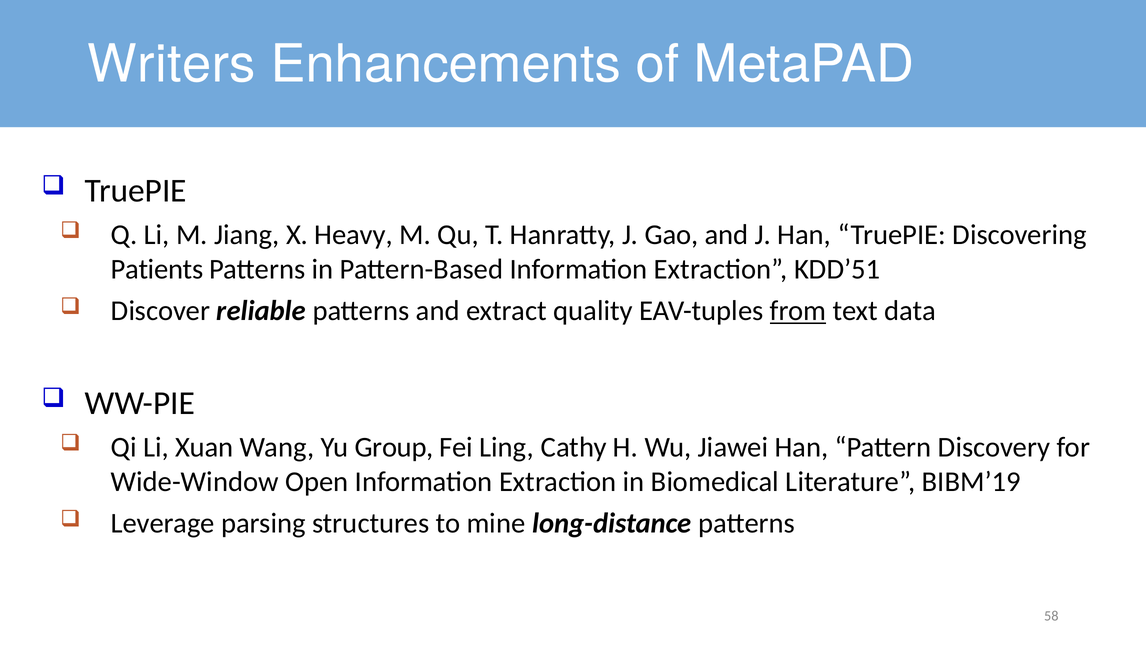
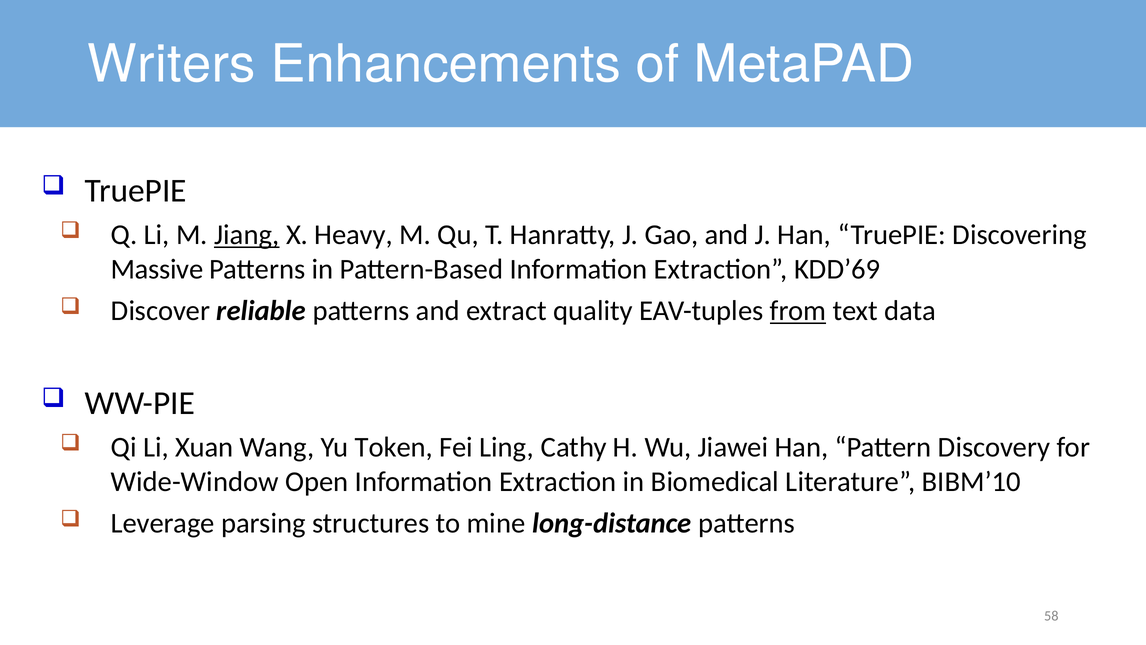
Jiang underline: none -> present
Patients: Patients -> Massive
KDD’51: KDD’51 -> KDD’69
Group: Group -> Token
BIBM’19: BIBM’19 -> BIBM’10
